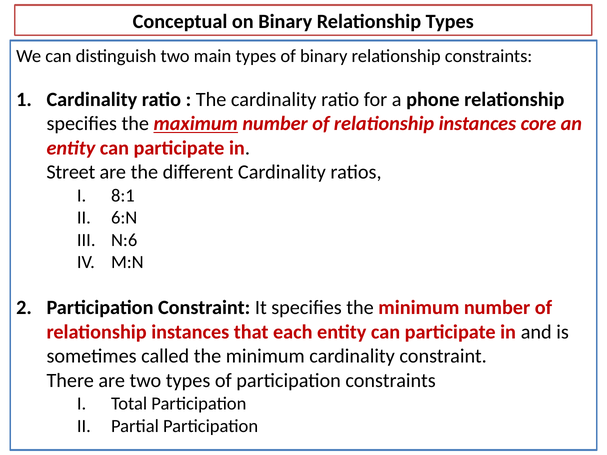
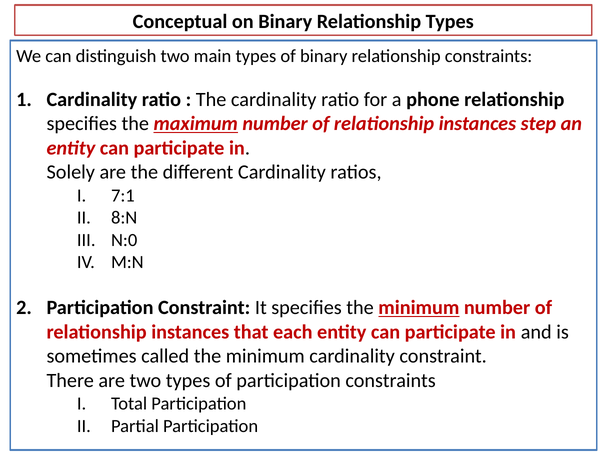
core: core -> step
Street: Street -> Solely
8:1: 8:1 -> 7:1
6:N: 6:N -> 8:N
N:6: N:6 -> N:0
minimum at (419, 308) underline: none -> present
